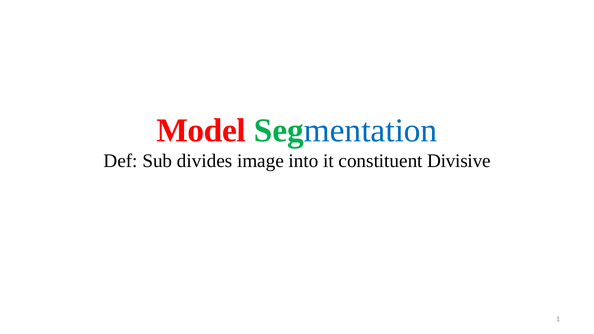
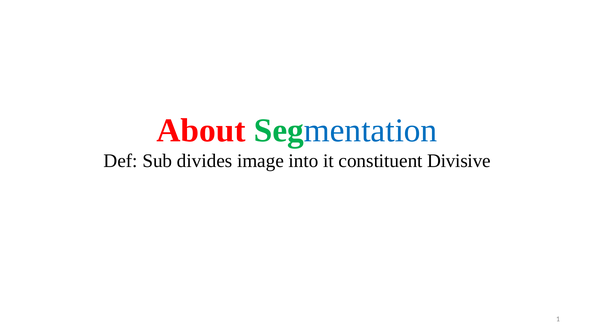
Model: Model -> About
